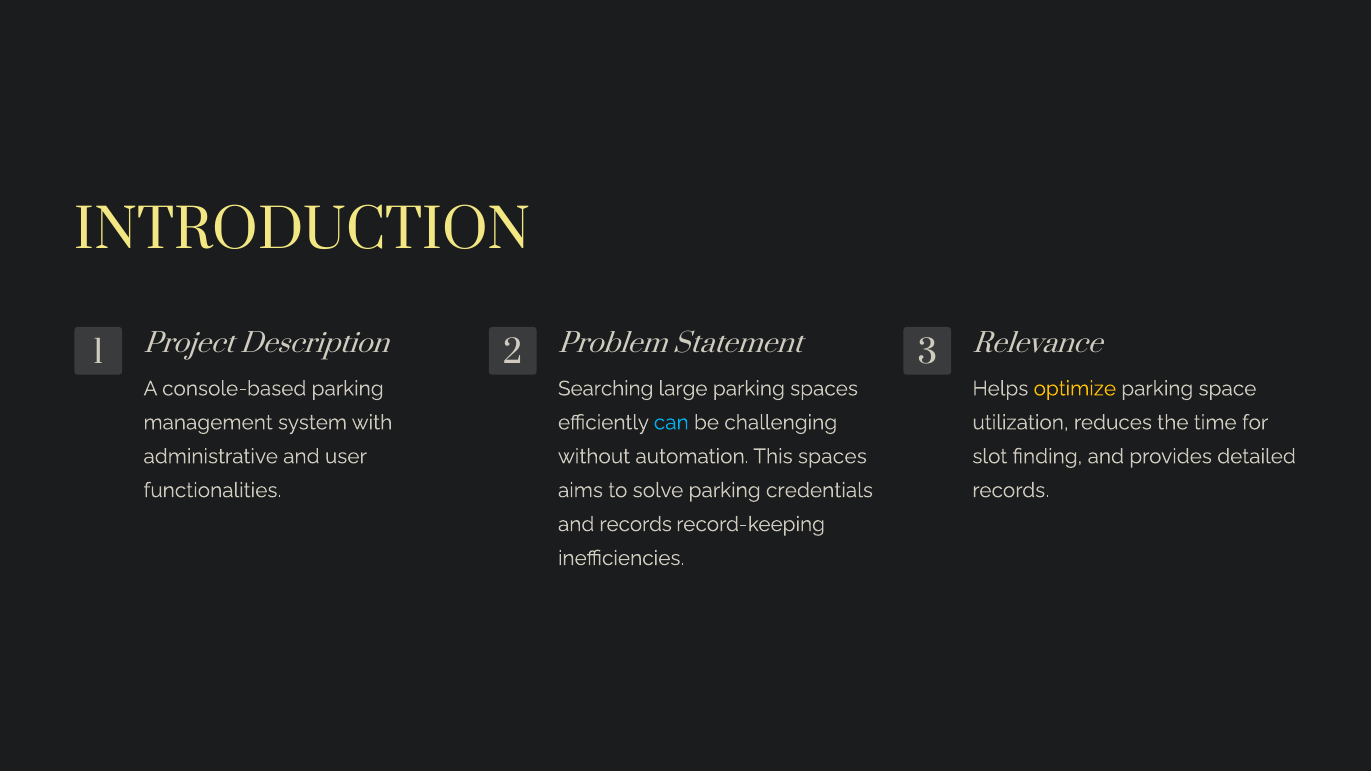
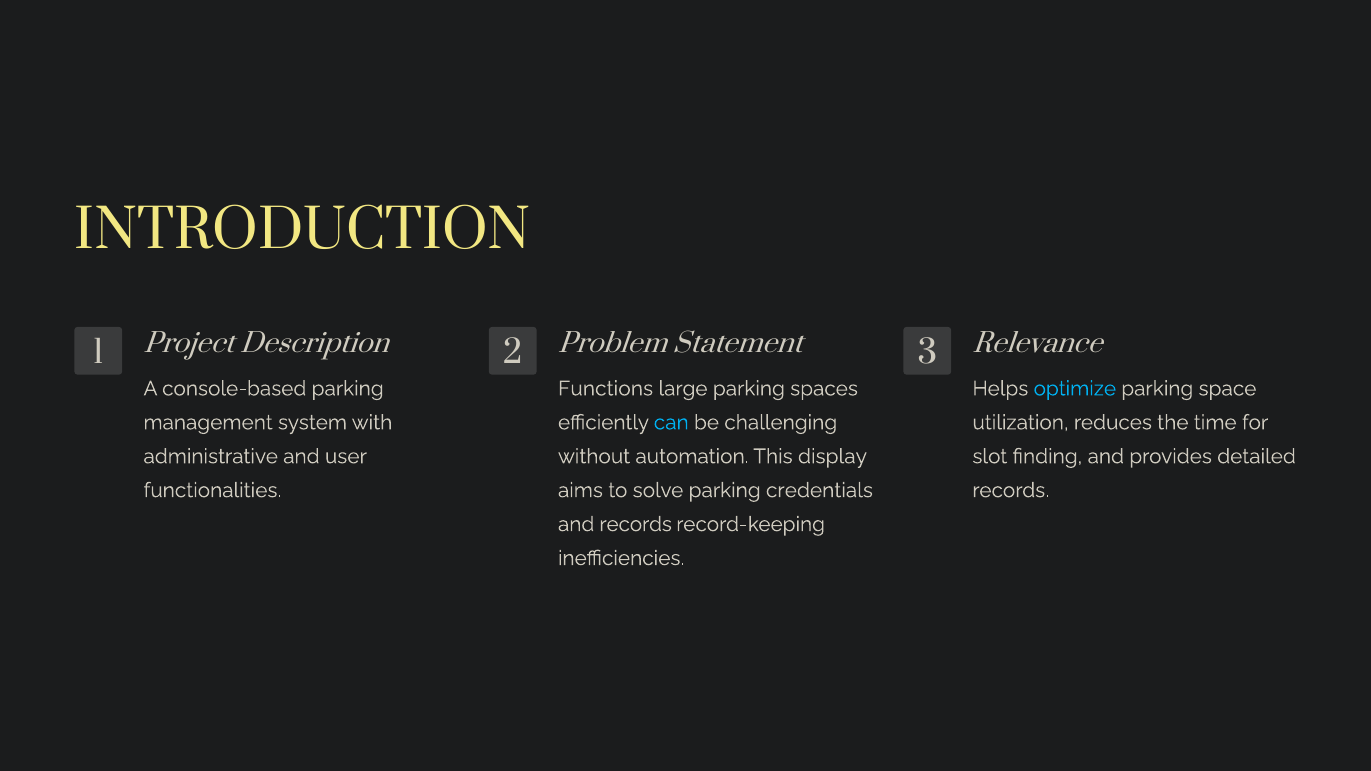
Searching: Searching -> Functions
optimize colour: yellow -> light blue
This spaces: spaces -> display
